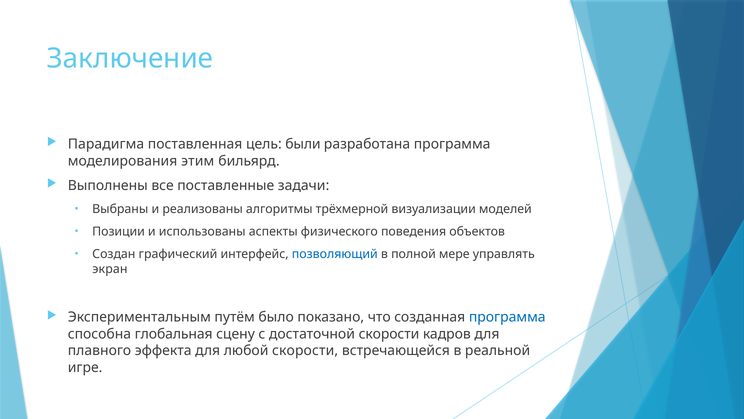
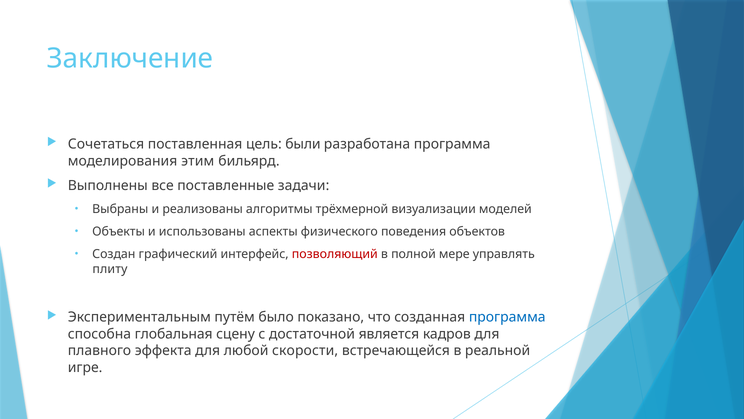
Парадигма: Парадигма -> Сочетаться
Позиции: Позиции -> Объекты
позволяющий colour: blue -> red
экран: экран -> плиту
достаточной скорости: скорости -> является
